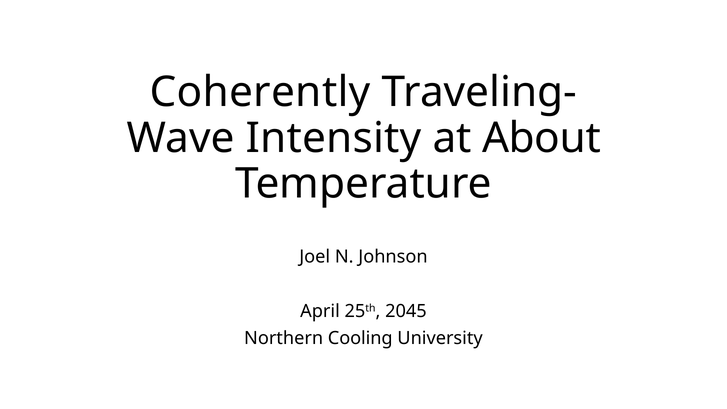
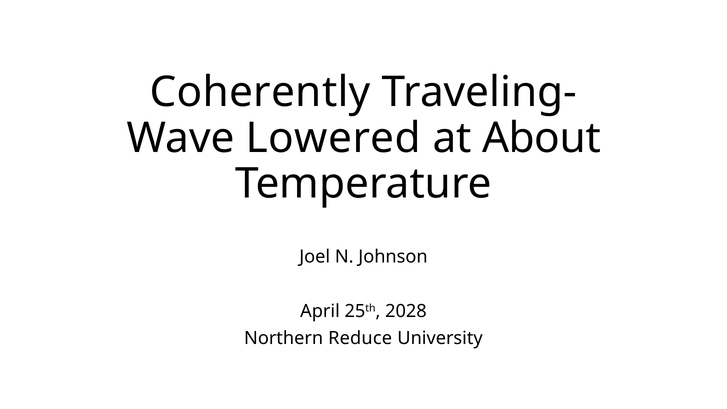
Intensity: Intensity -> Lowered
2045: 2045 -> 2028
Cooling: Cooling -> Reduce
